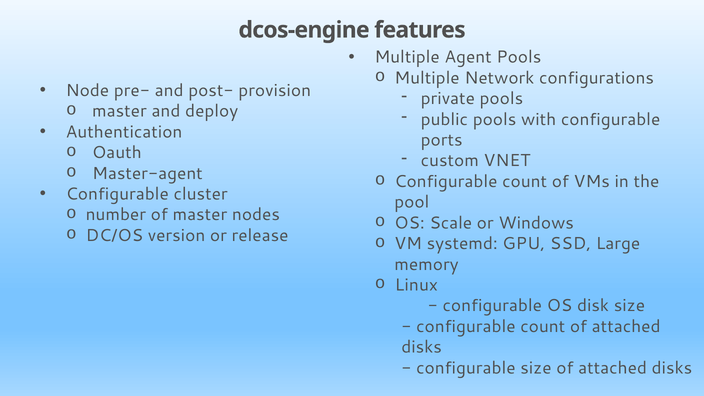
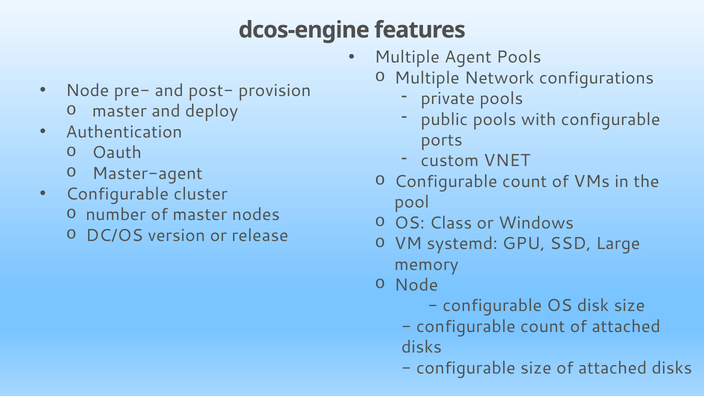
Scale: Scale -> Class
Linux at (416, 285): Linux -> Node
